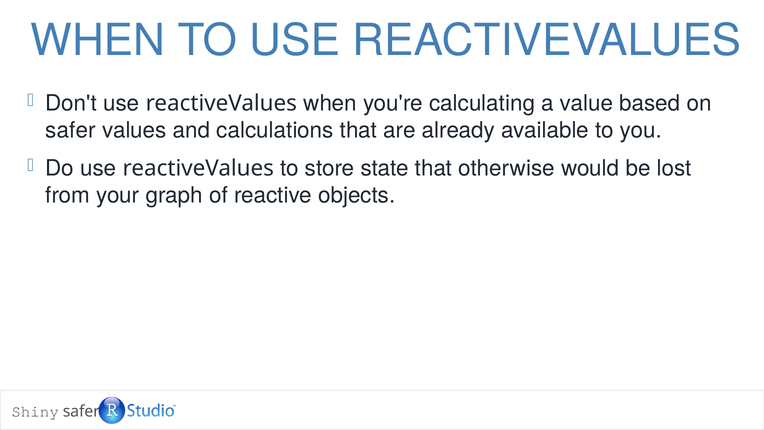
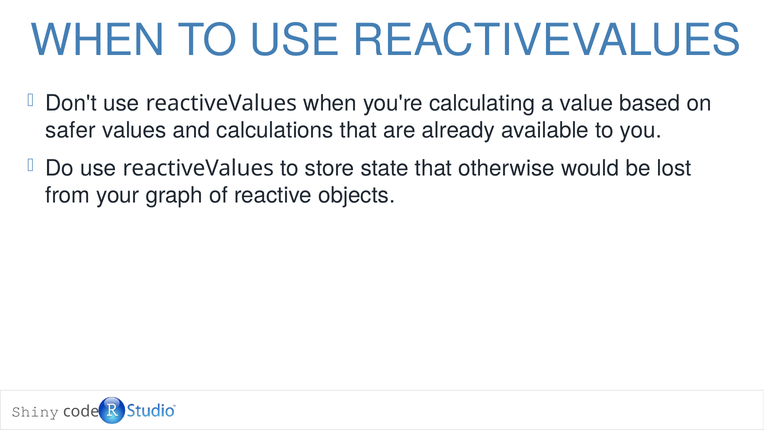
safer at (81, 411): safer -> code
